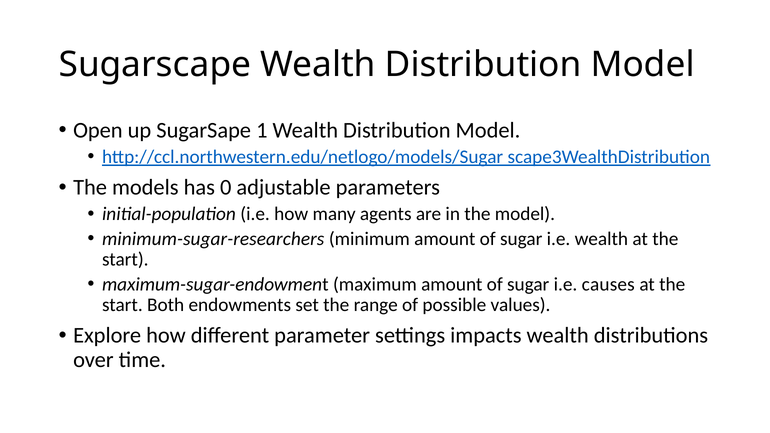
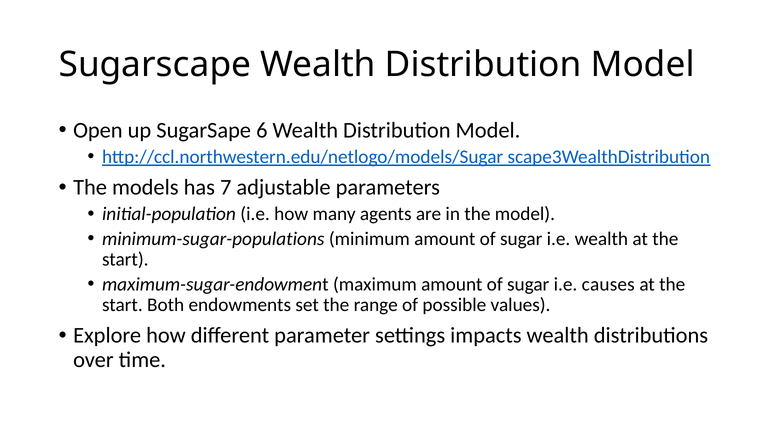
1: 1 -> 6
0: 0 -> 7
minimum-sugar-researchers: minimum-sugar-researchers -> minimum-sugar-populations
